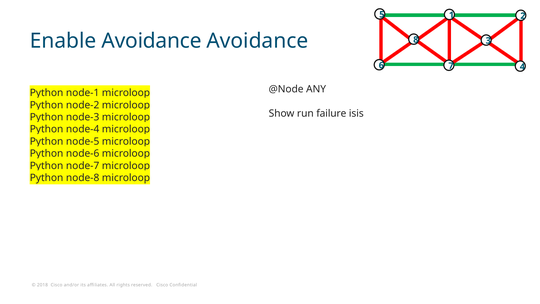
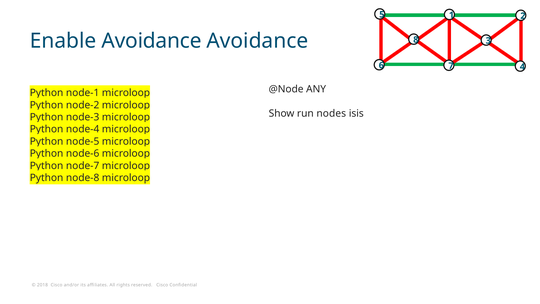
failure: failure -> nodes
